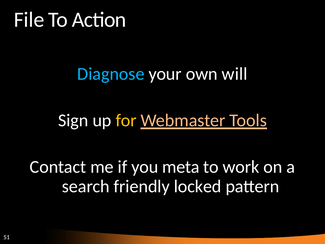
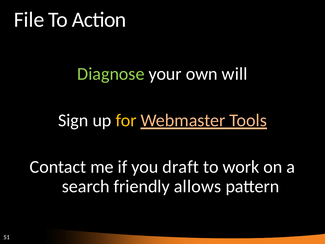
Diagnose colour: light blue -> light green
meta: meta -> draft
locked: locked -> allows
